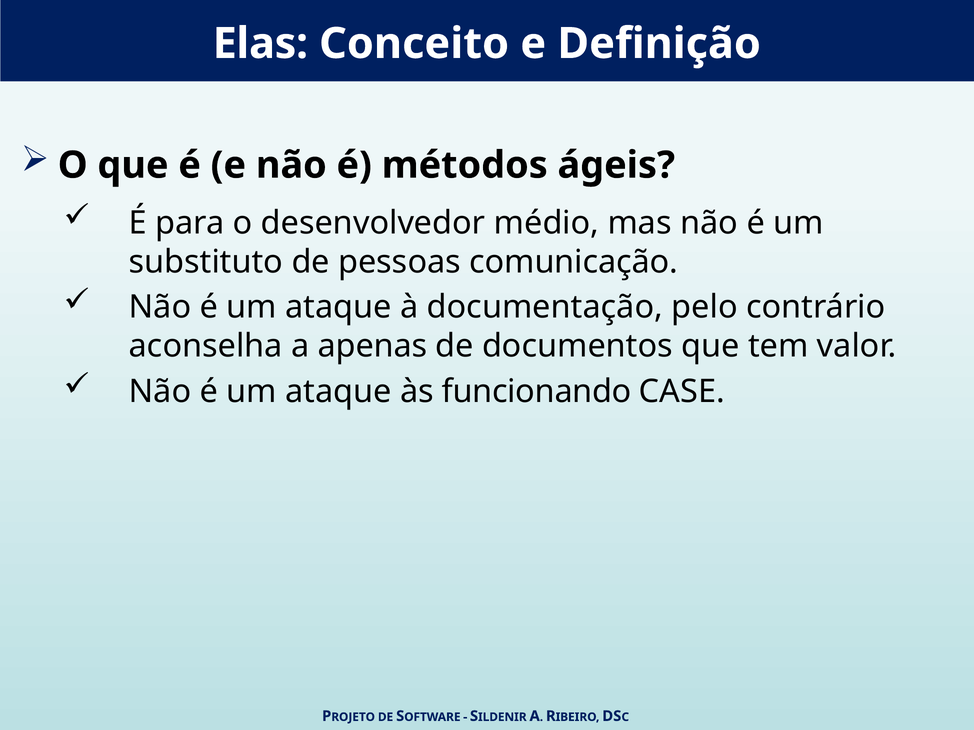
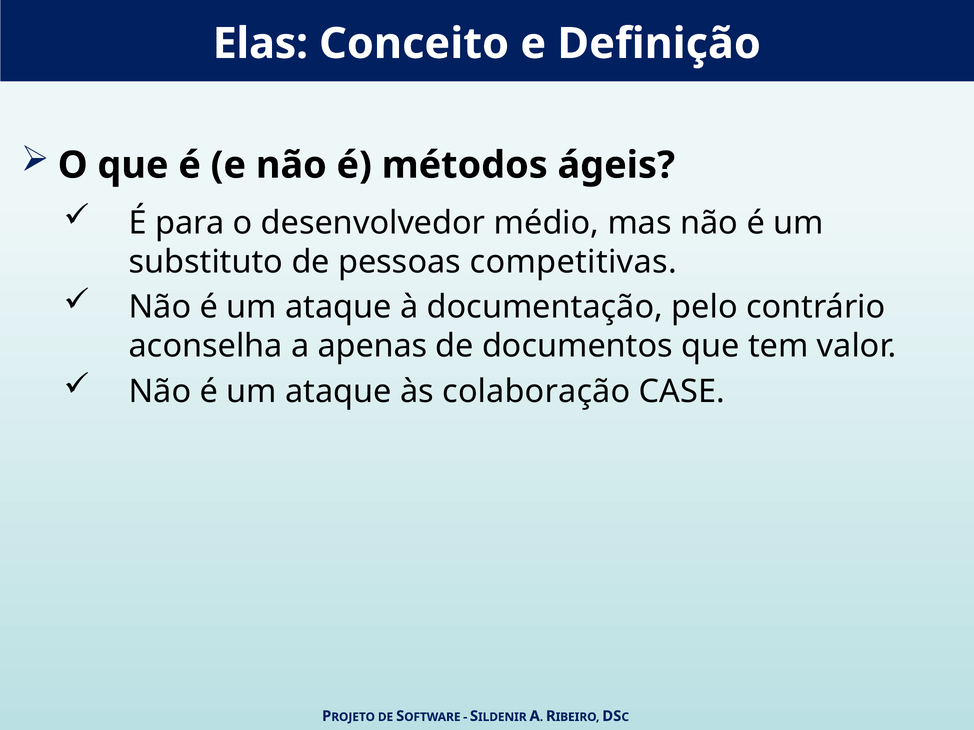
comunicação: comunicação -> competitivas
funcionando: funcionando -> colaboração
